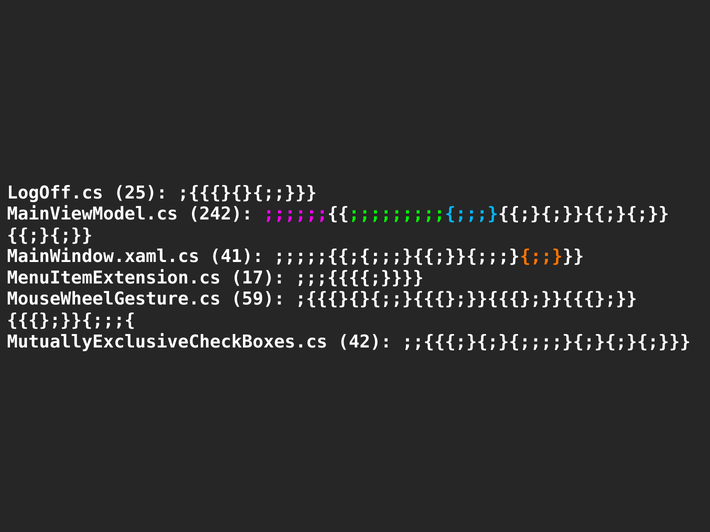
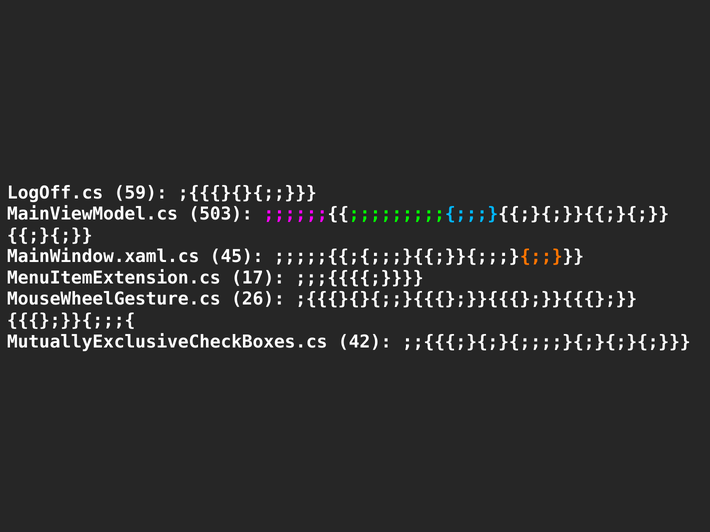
25: 25 -> 59
242: 242 -> 503
41: 41 -> 45
59: 59 -> 26
